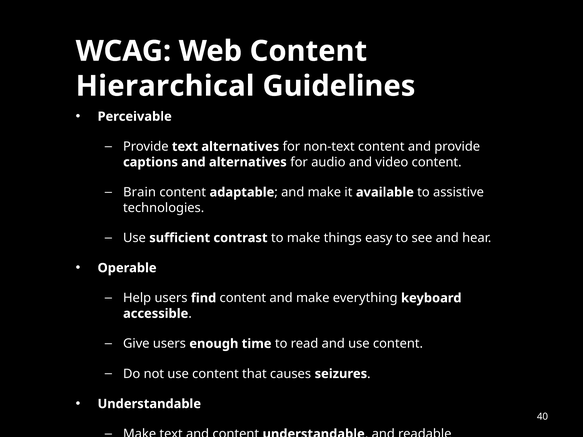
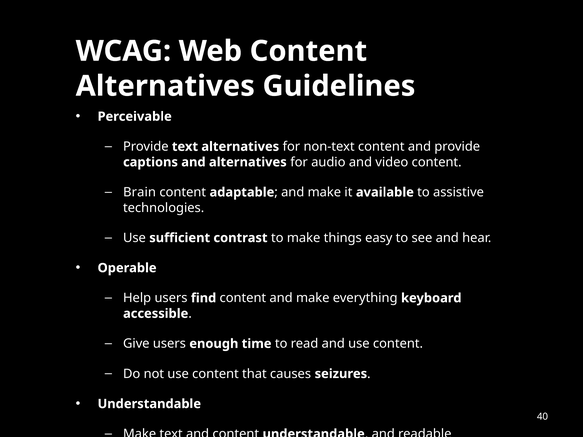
Hierarchical at (165, 86): Hierarchical -> Alternatives
